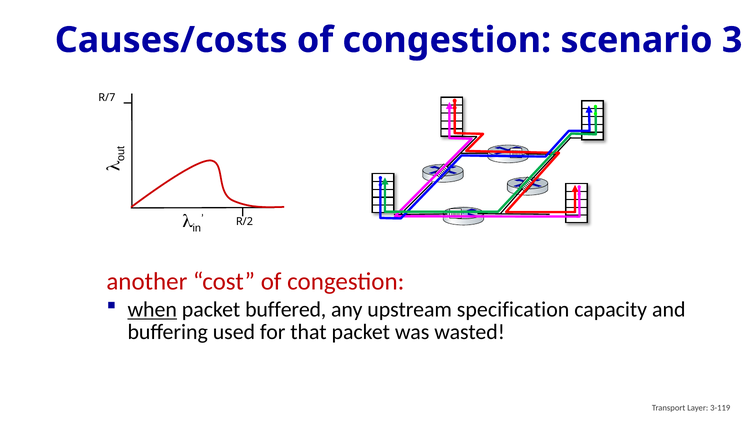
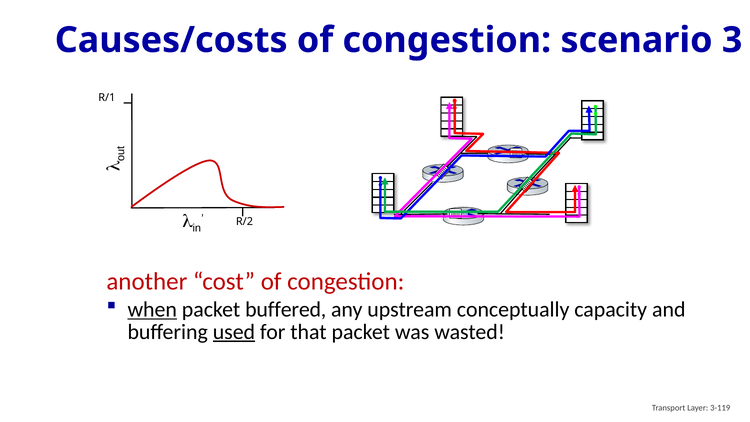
R/7: R/7 -> R/1
specification: specification -> conceptually
used underline: none -> present
